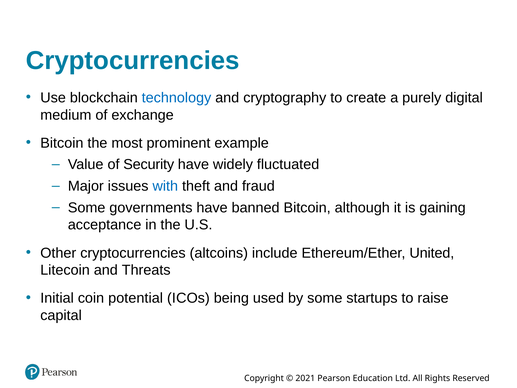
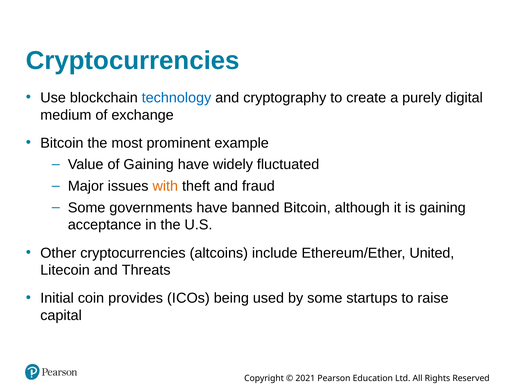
of Security: Security -> Gaining
with colour: blue -> orange
potential: potential -> provides
